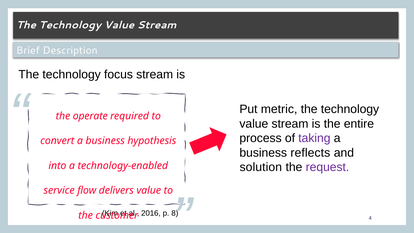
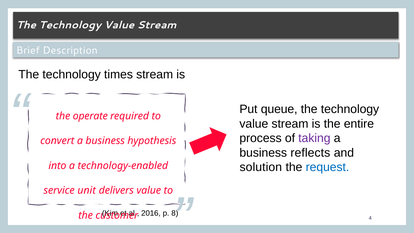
focus: focus -> times
metric: metric -> queue
request colour: purple -> blue
flow: flow -> unit
